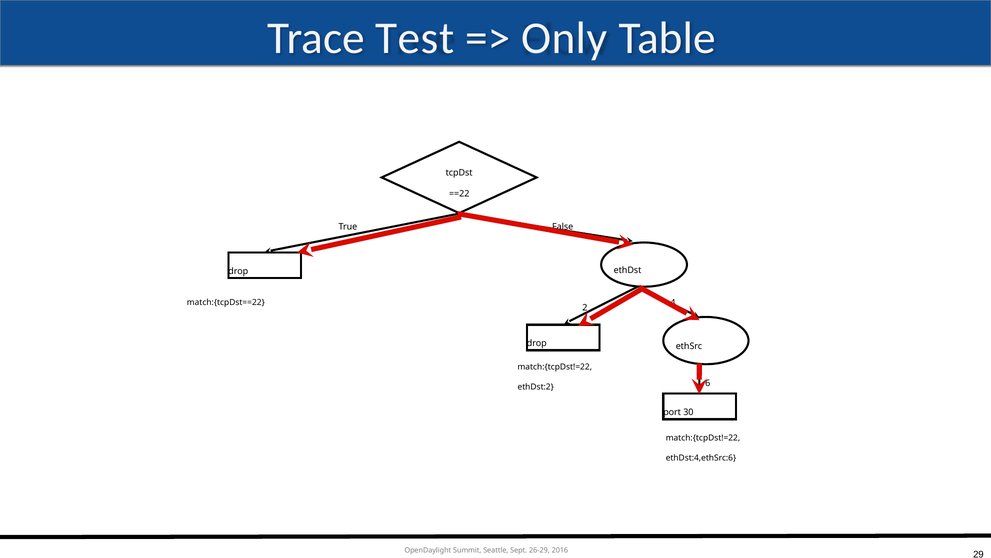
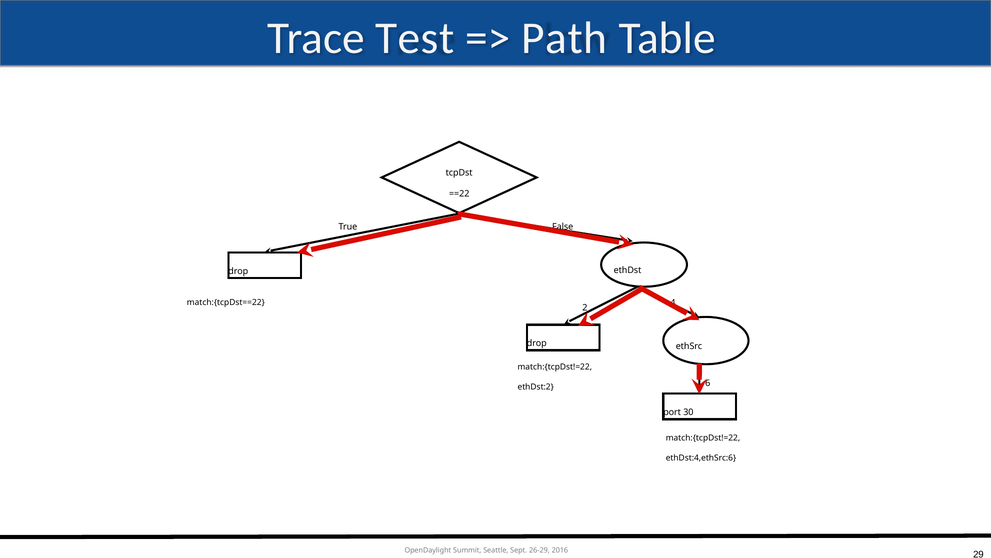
Only: Only -> Path
